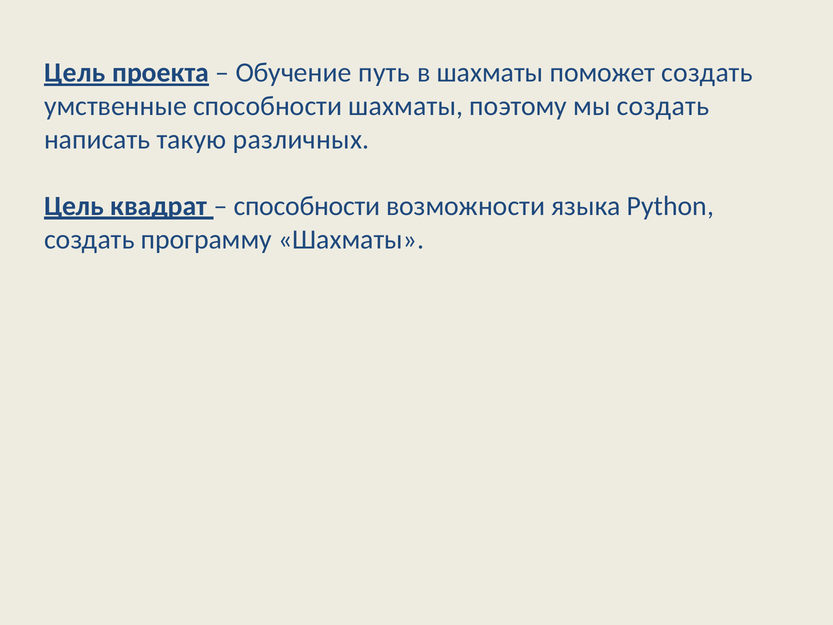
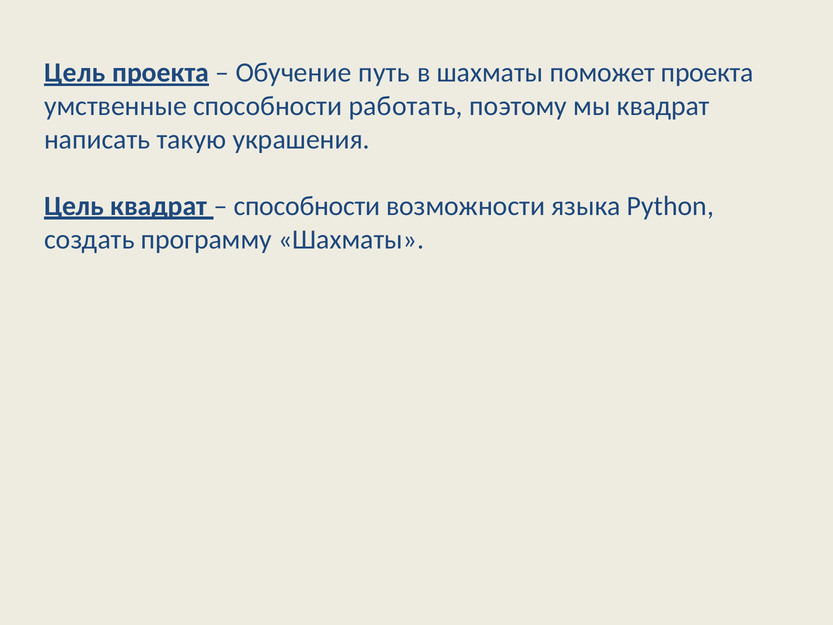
поможет создать: создать -> проекта
способности шахматы: шахматы -> работать
мы создать: создать -> квадрат
различных: различных -> украшения
